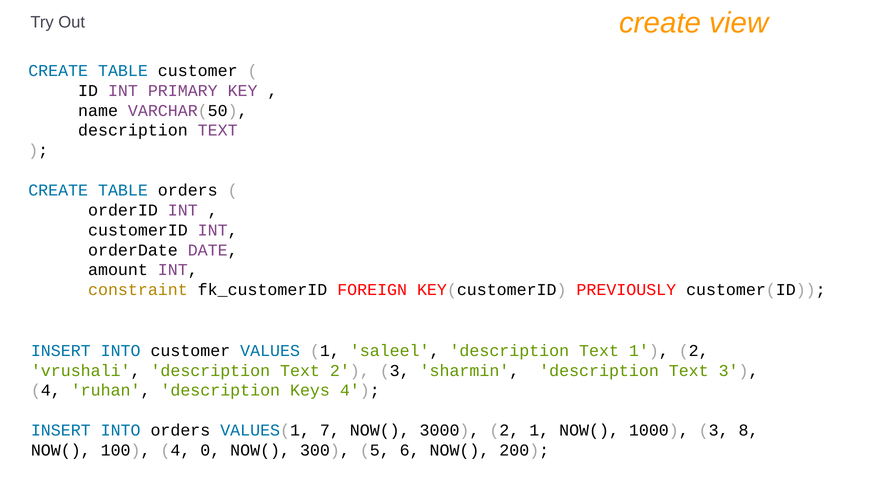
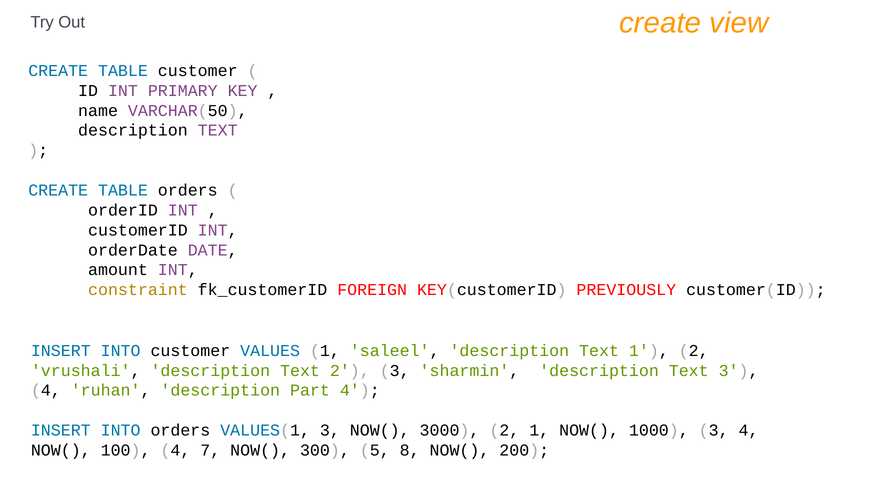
Keys: Keys -> Part
VALUES(1 7: 7 -> 3
1000 3 8: 8 -> 4
0: 0 -> 7
6: 6 -> 8
